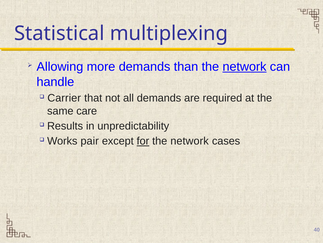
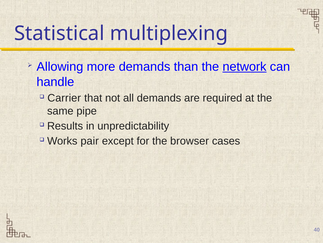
care: care -> pipe
for underline: present -> none
network at (190, 141): network -> browser
